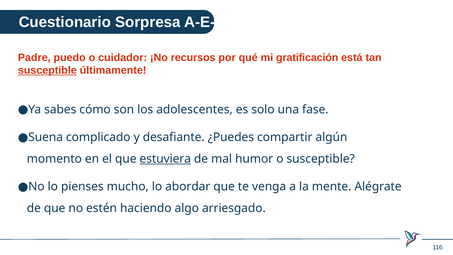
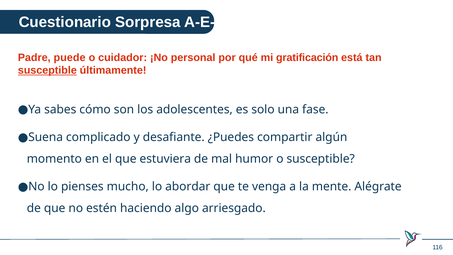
puedo: puedo -> puede
recursos: recursos -> personal
estuviera underline: present -> none
